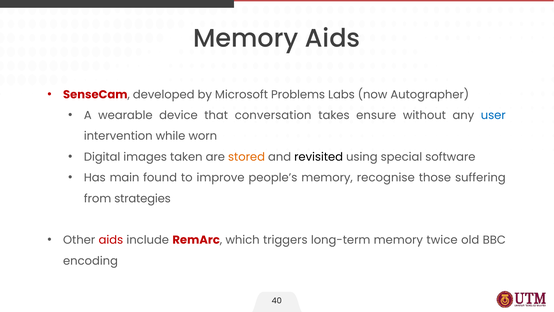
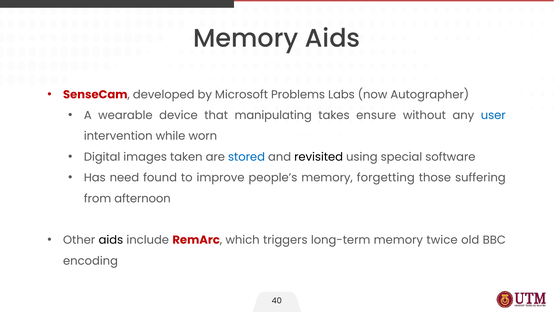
conversation: conversation -> manipulating
stored colour: orange -> blue
main: main -> need
recognise: recognise -> forgetting
strategies: strategies -> afternoon
aids at (111, 240) colour: red -> black
